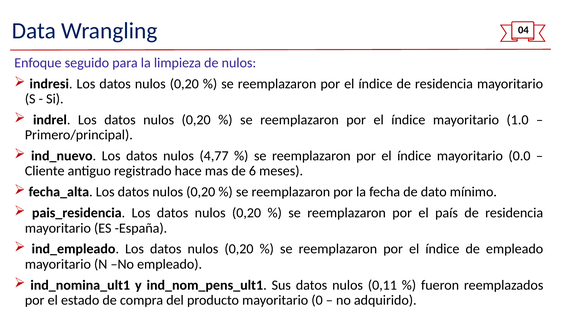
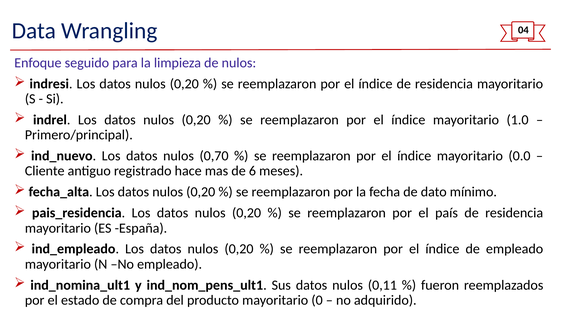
4,77: 4,77 -> 0,70
